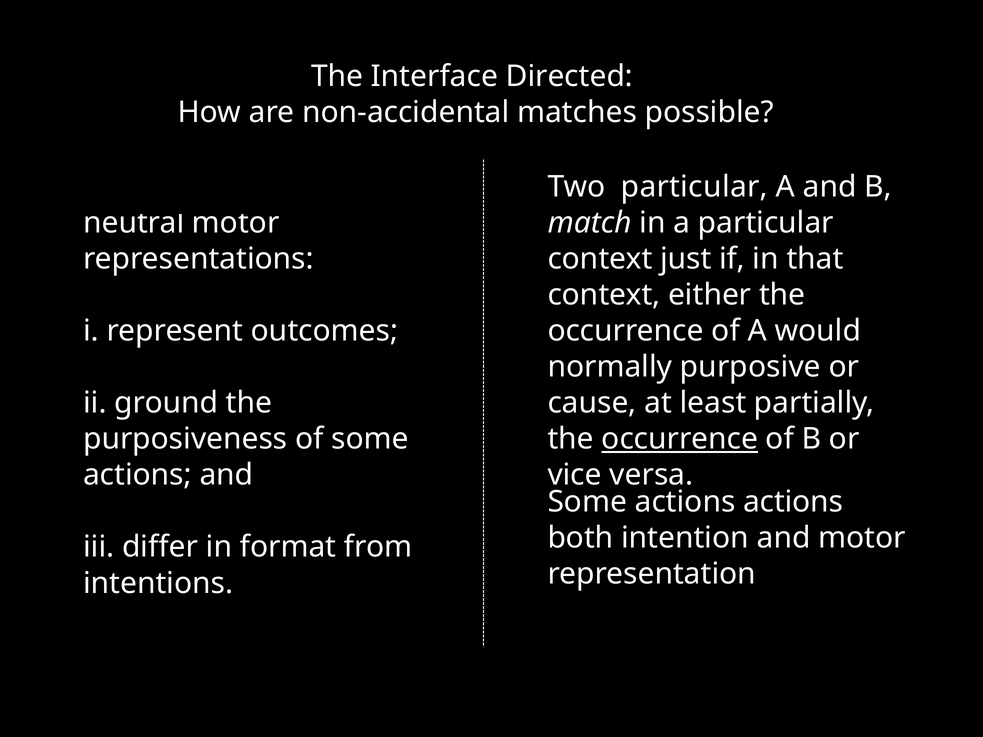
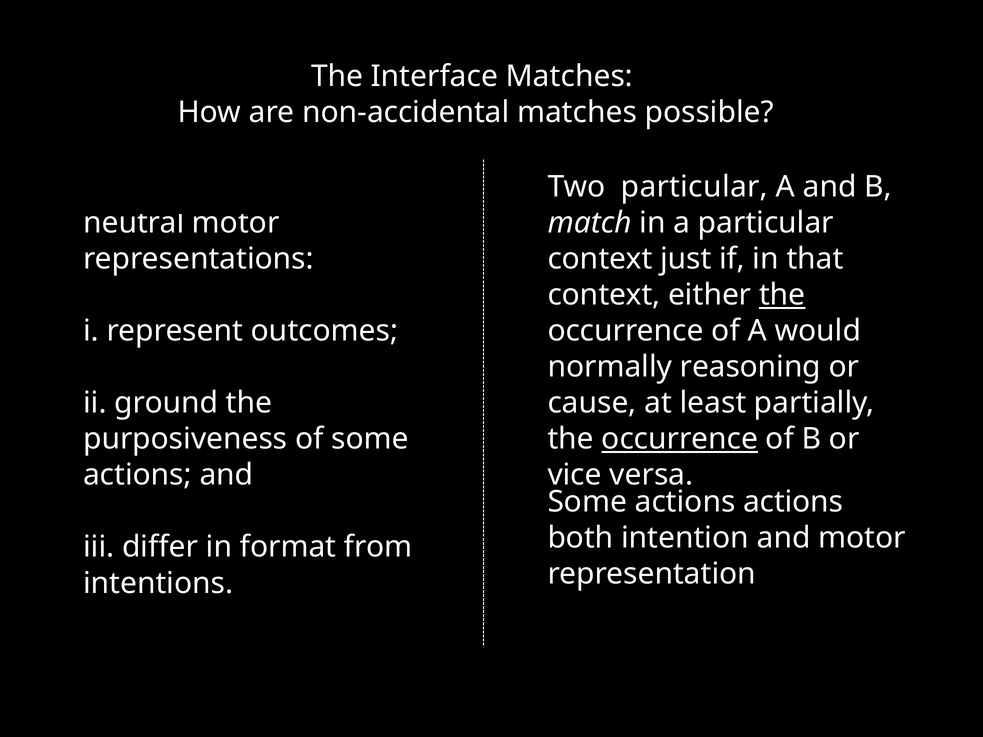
Interface Directed: Directed -> Matches
the at (782, 295) underline: none -> present
purposive: purposive -> reasoning
